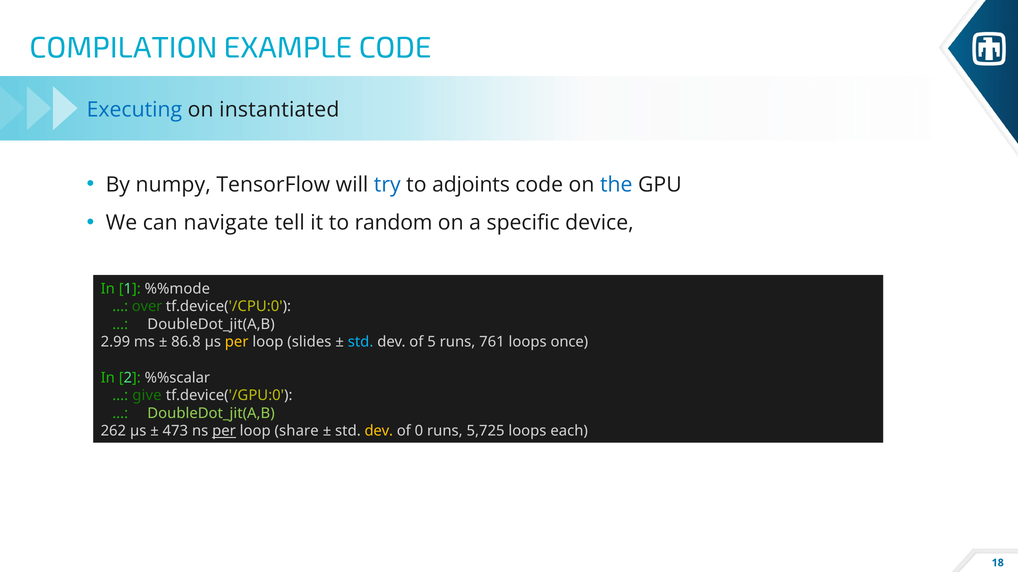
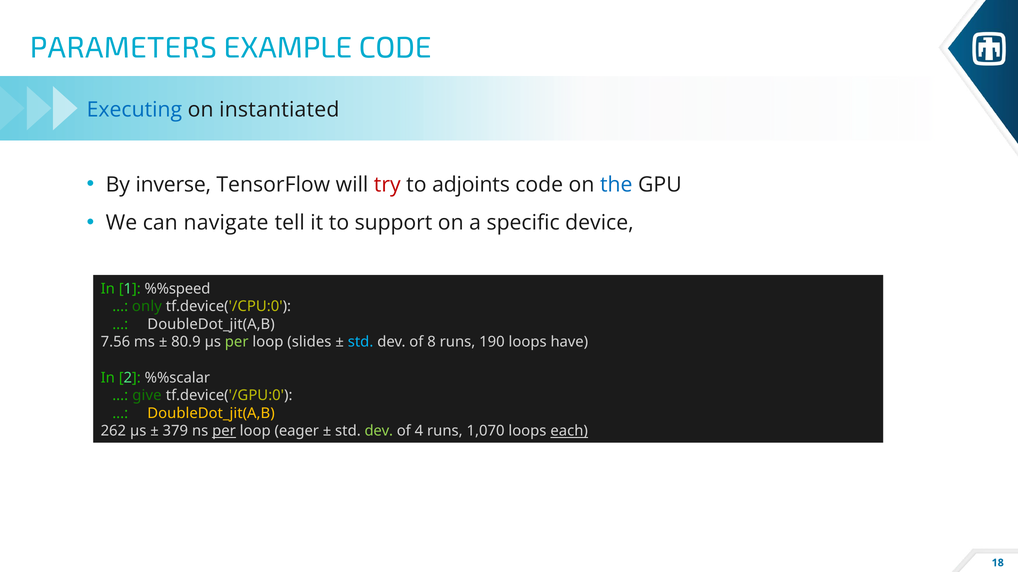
COMPILATION: COMPILATION -> PARAMETERS
numpy: numpy -> inverse
try colour: blue -> red
random: random -> support
%%mode: %%mode -> %%speed
over: over -> only
2.99: 2.99 -> 7.56
86.8: 86.8 -> 80.9
per at (237, 342) colour: yellow -> light green
5: 5 -> 8
761: 761 -> 190
once: once -> have
DoubleDot_jit(A,B at (211, 414) colour: light green -> yellow
473: 473 -> 379
share: share -> eager
dev at (379, 432) colour: yellow -> light green
0: 0 -> 4
5,725: 5,725 -> 1,070
each underline: none -> present
